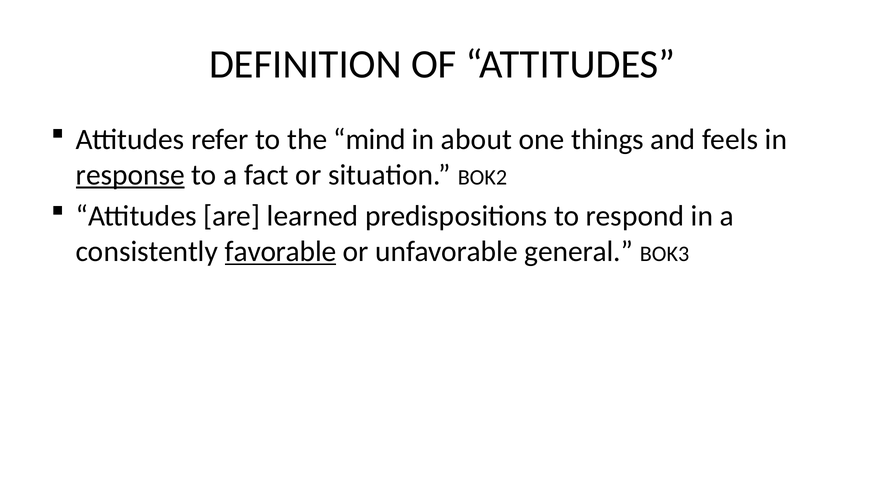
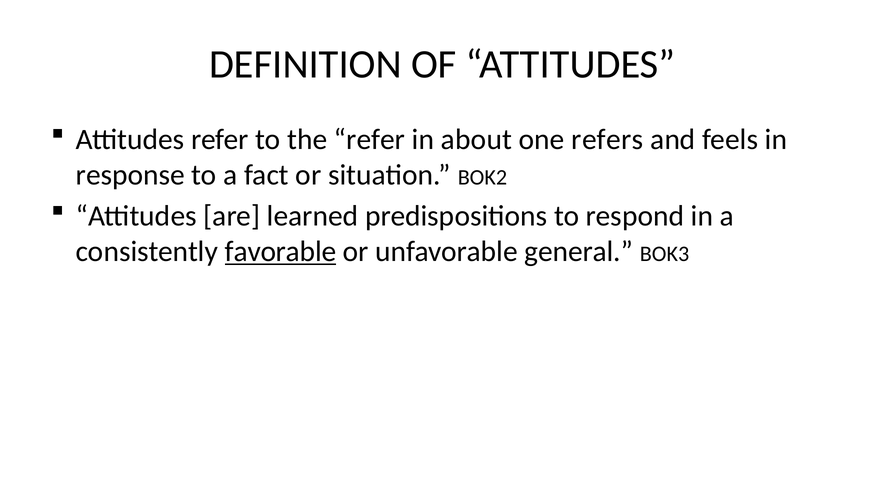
the mind: mind -> refer
things: things -> refers
response underline: present -> none
